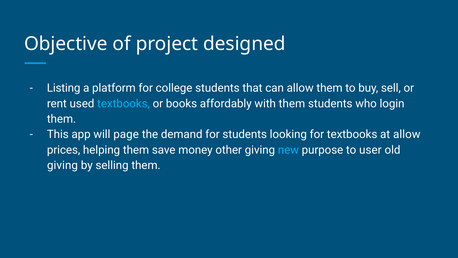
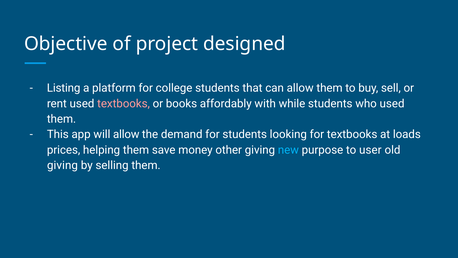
textbooks at (124, 103) colour: light blue -> pink
with them: them -> while
who login: login -> used
will page: page -> allow
at allow: allow -> loads
